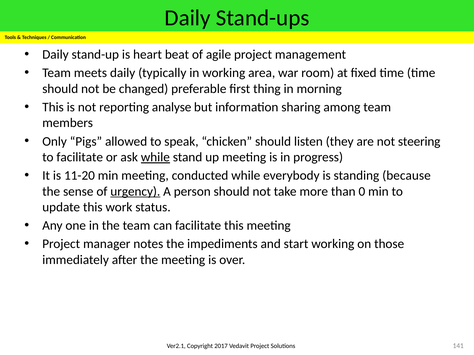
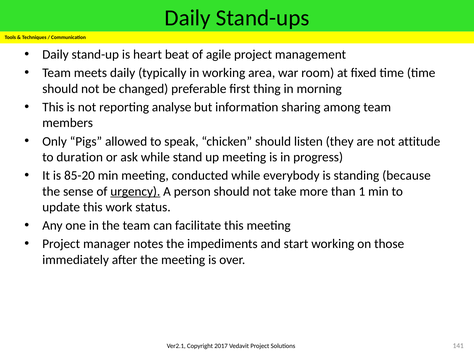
steering: steering -> attitude
to facilitate: facilitate -> duration
while at (155, 157) underline: present -> none
11-20: 11-20 -> 85-20
0: 0 -> 1
